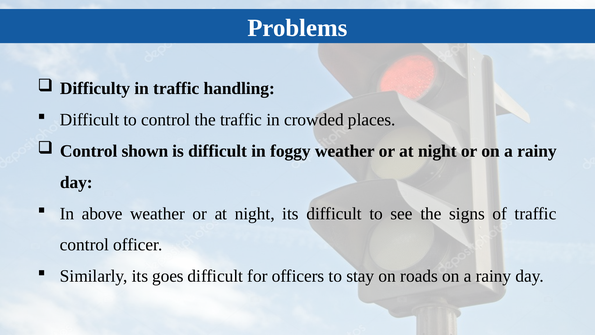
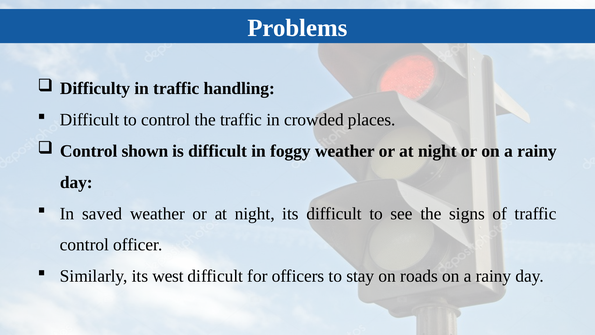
above: above -> saved
goes: goes -> west
